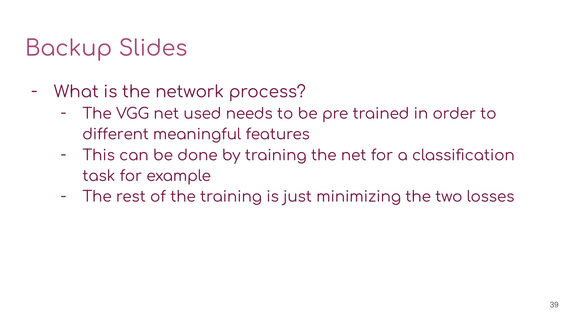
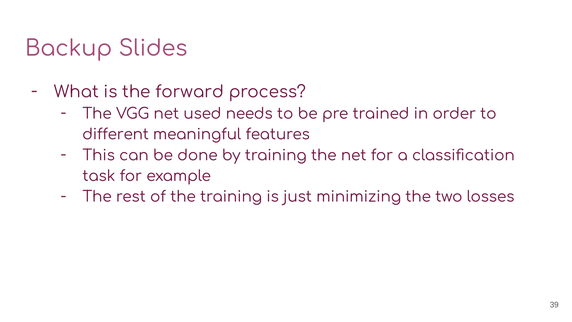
network: network -> forward
